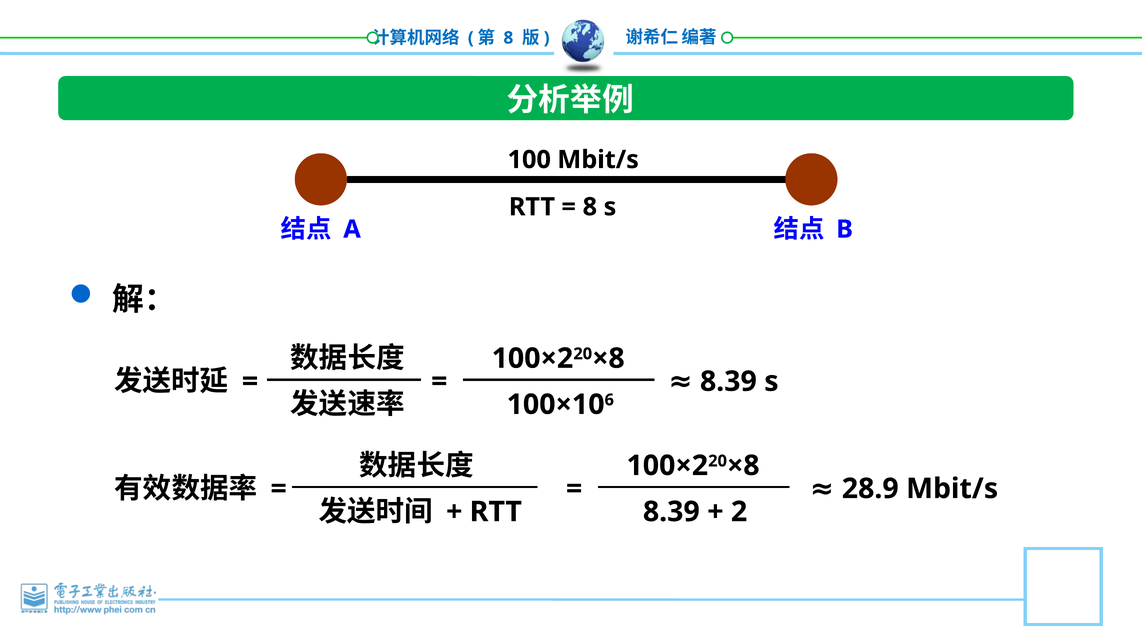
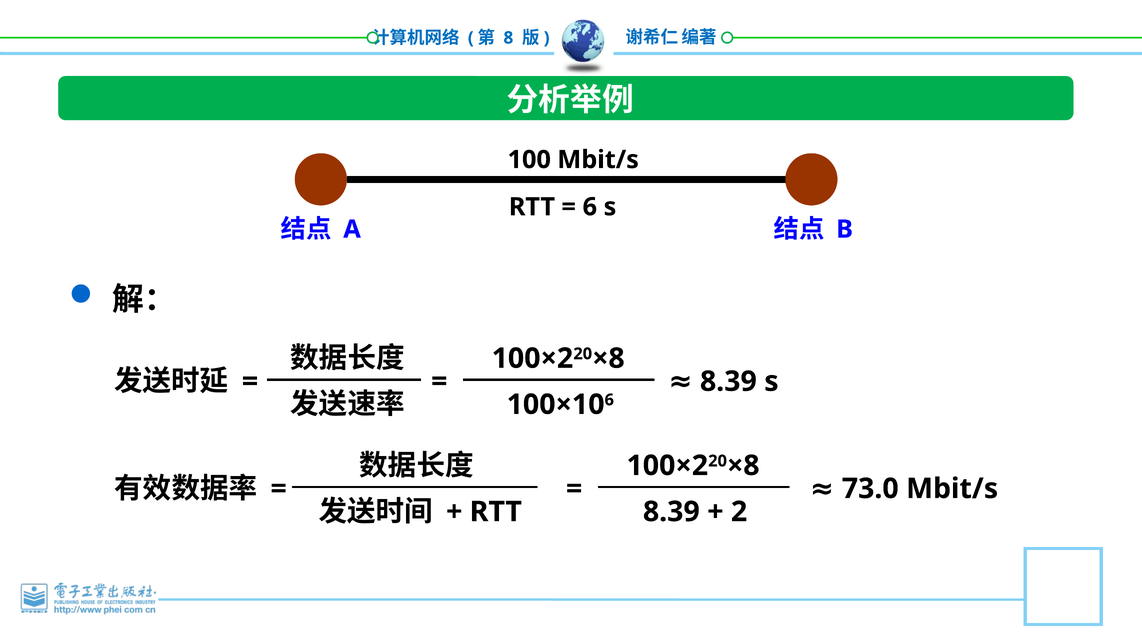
8 at (590, 207): 8 -> 6
28.9: 28.9 -> 73.0
